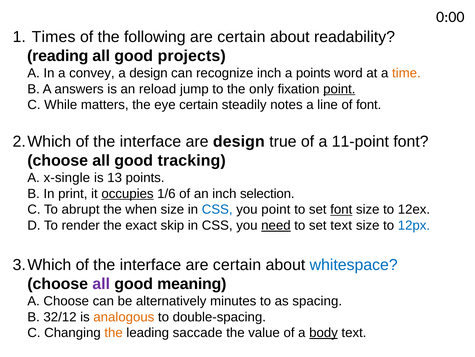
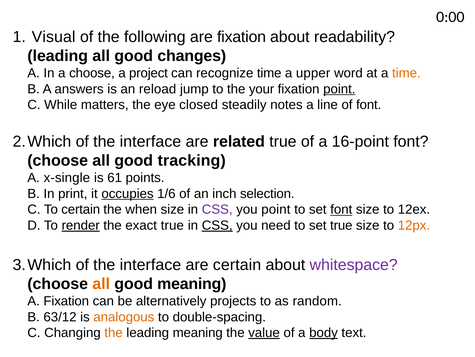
Times: Times -> Visual
following are certain: certain -> fixation
reading at (58, 56): reading -> leading
projects: projects -> changes
a convey: convey -> choose
a design: design -> project
recognize inch: inch -> time
a points: points -> upper
only: only -> your
eye certain: certain -> closed
are design: design -> related
11-point: 11-point -> 16-point
13: 13 -> 61
To abrupt: abrupt -> certain
CSS at (217, 209) colour: blue -> purple
render underline: none -> present
exact skip: skip -> true
CSS at (217, 225) underline: none -> present
need underline: present -> none
set text: text -> true
12px colour: blue -> orange
whitespace colour: blue -> purple
all at (101, 283) colour: purple -> orange
A Choose: Choose -> Fixation
minutes: minutes -> projects
spacing: spacing -> random
32/12: 32/12 -> 63/12
leading saccade: saccade -> meaning
value underline: none -> present
